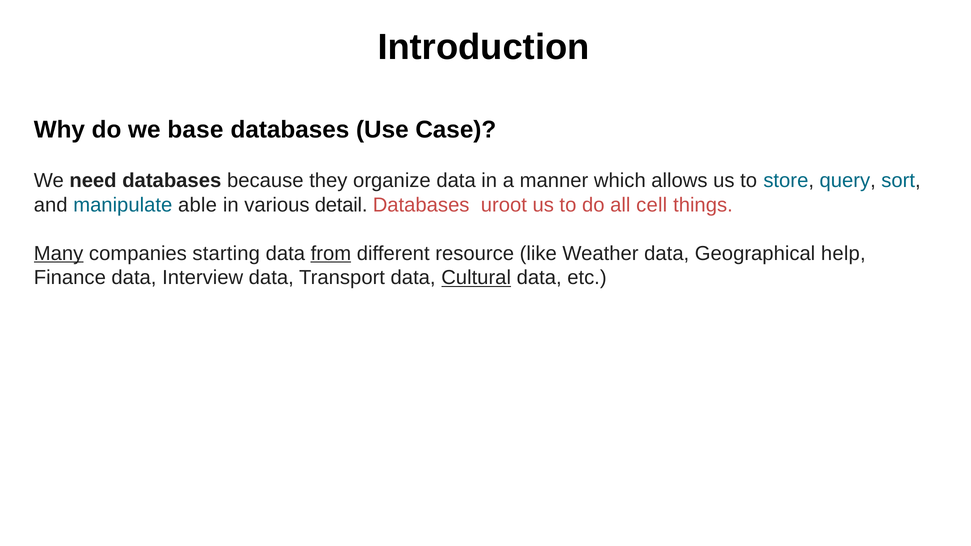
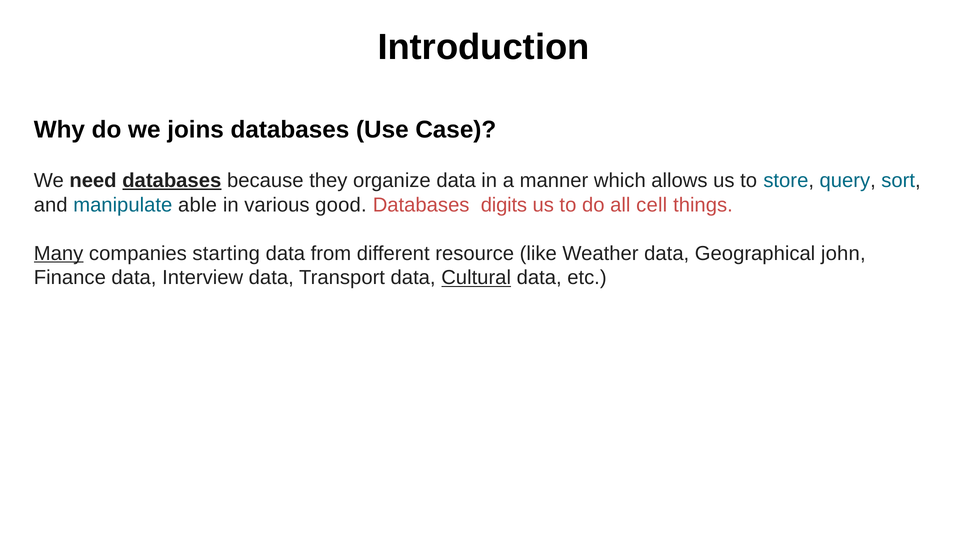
base: base -> joins
databases at (172, 181) underline: none -> present
detail: detail -> good
uroot: uroot -> digits
from underline: present -> none
help: help -> john
